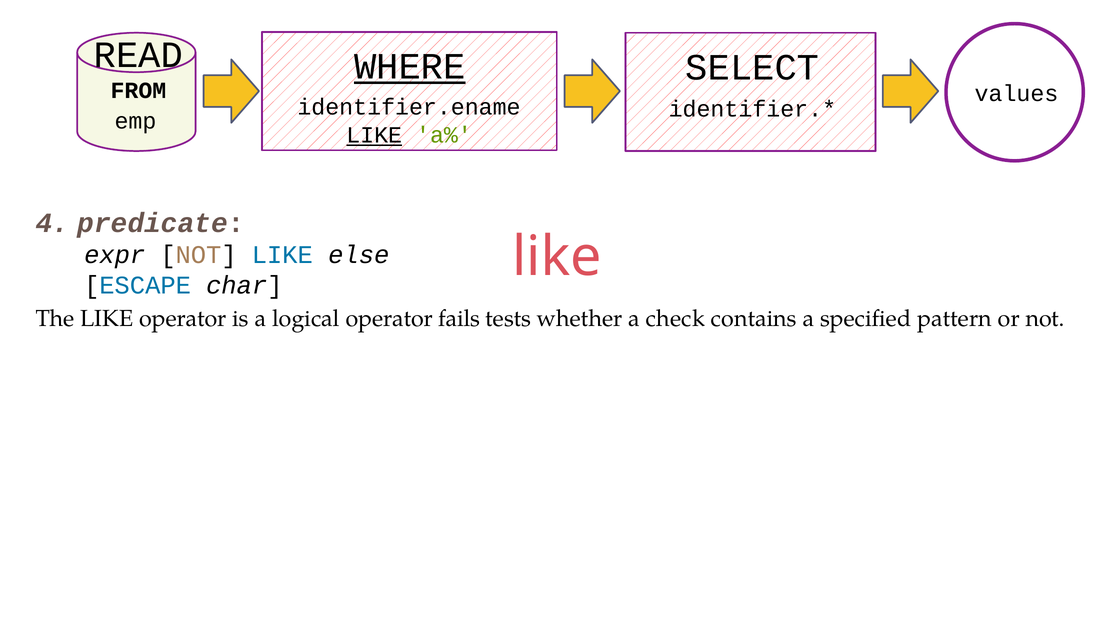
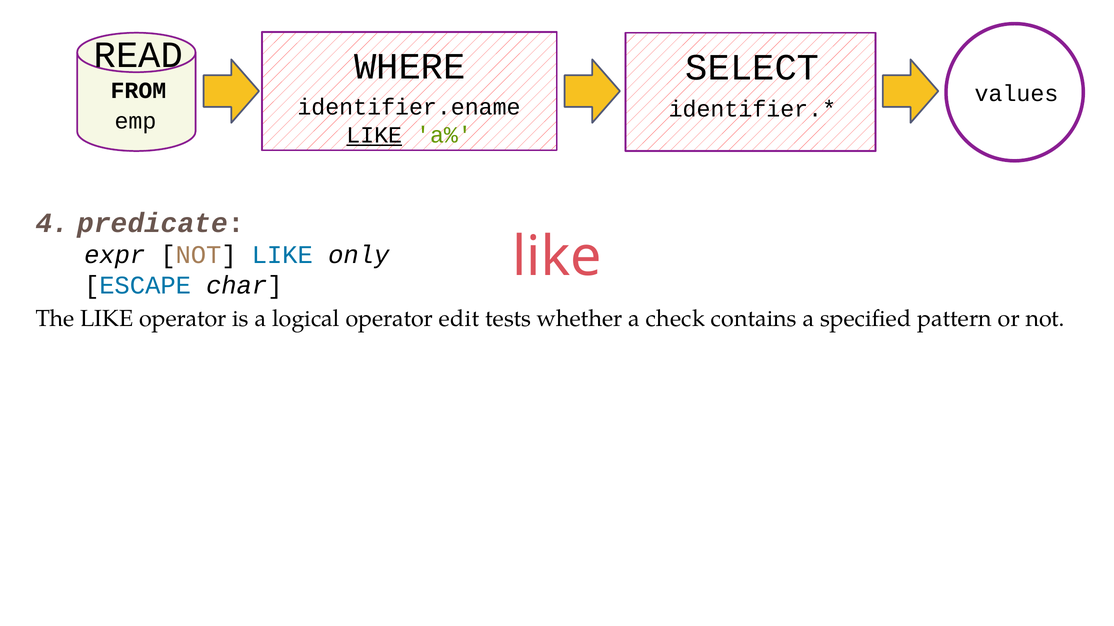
WHERE underline: present -> none
else: else -> only
fails: fails -> edit
